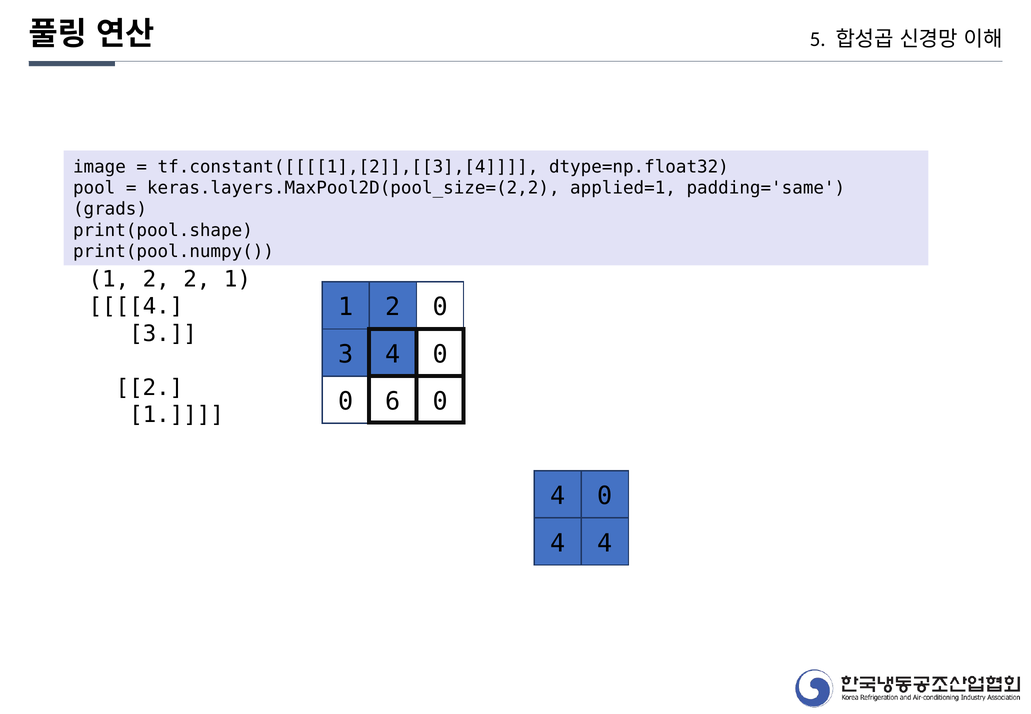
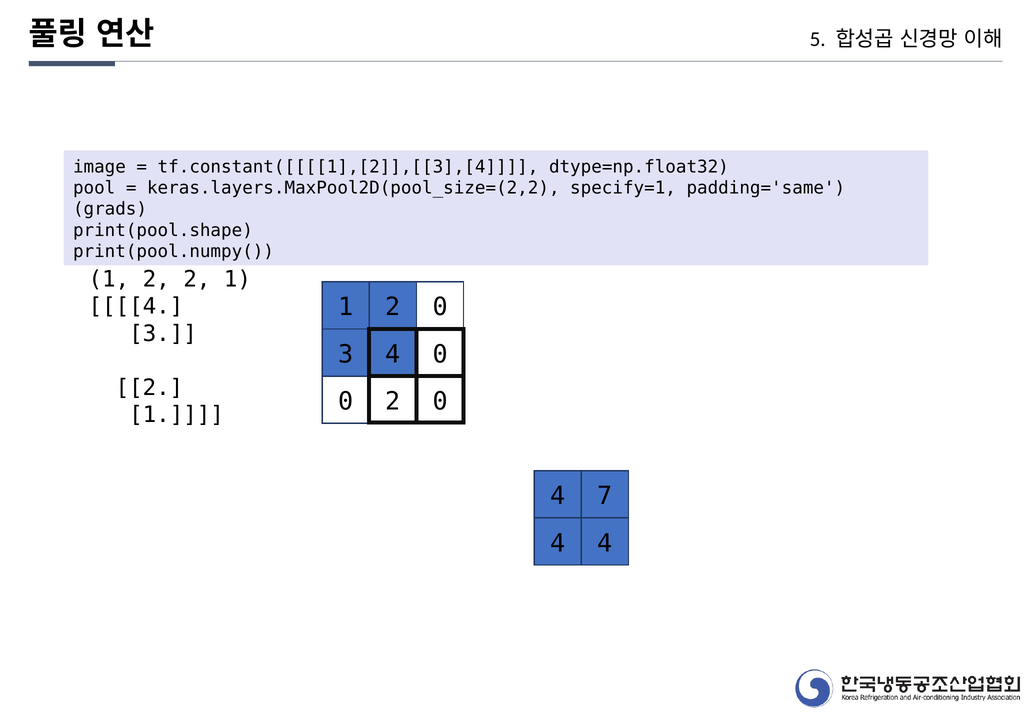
applied=1: applied=1 -> specify=1
0 6: 6 -> 2
0 at (605, 496): 0 -> 7
